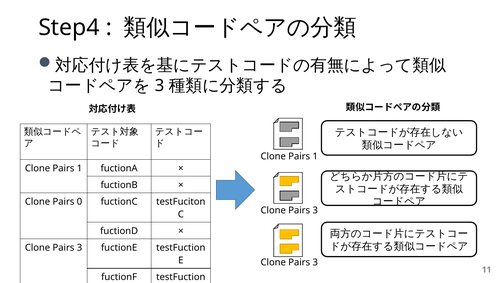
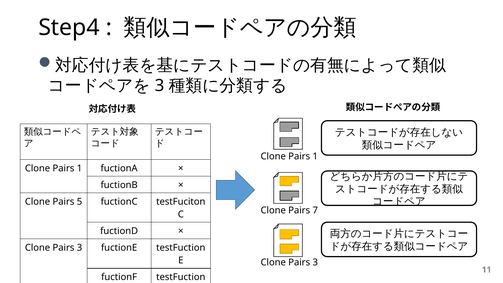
0: 0 -> 5
3 at (315, 210): 3 -> 7
